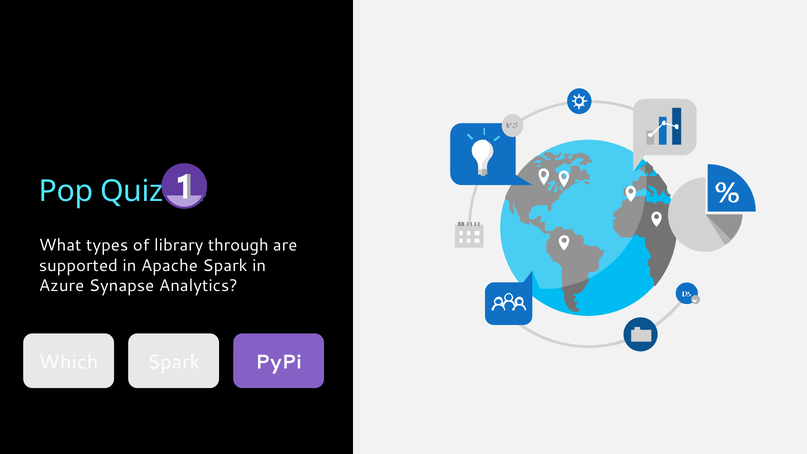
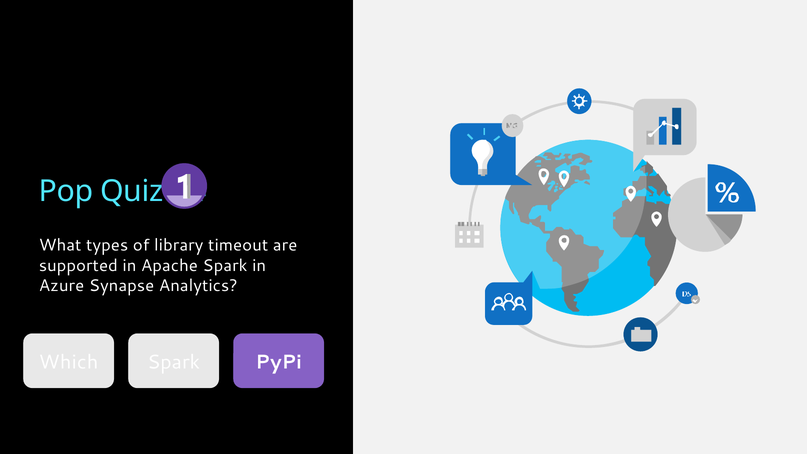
through: through -> timeout
